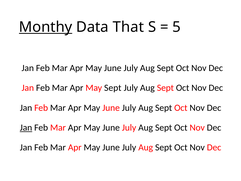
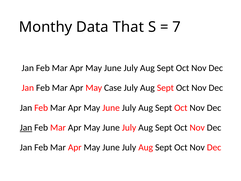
Monthy underline: present -> none
5: 5 -> 7
May Sept: Sept -> Case
